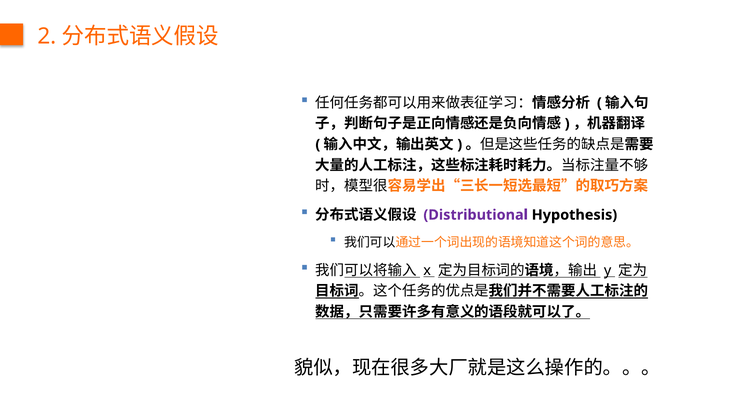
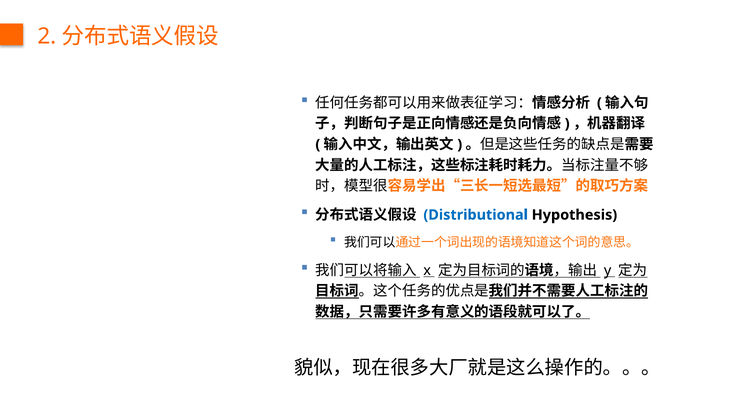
Distributional colour: purple -> blue
